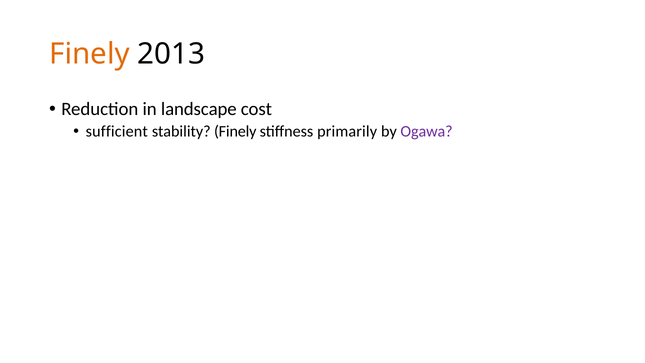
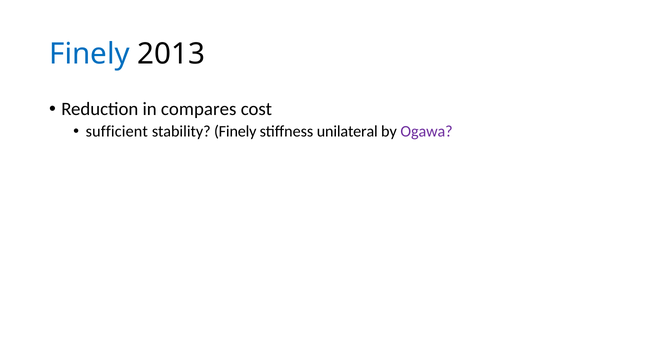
Finely at (89, 54) colour: orange -> blue
landscape: landscape -> compares
primarily: primarily -> unilateral
